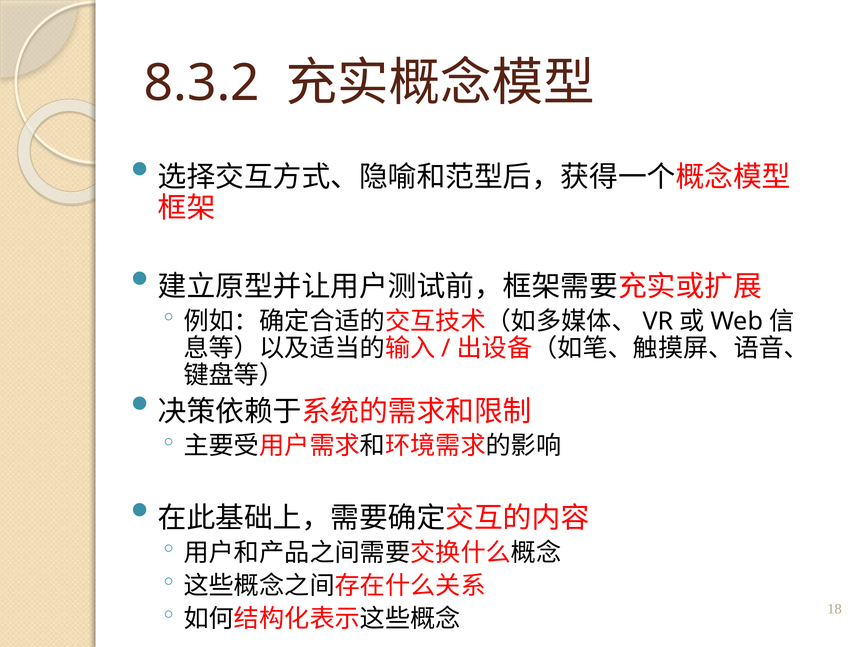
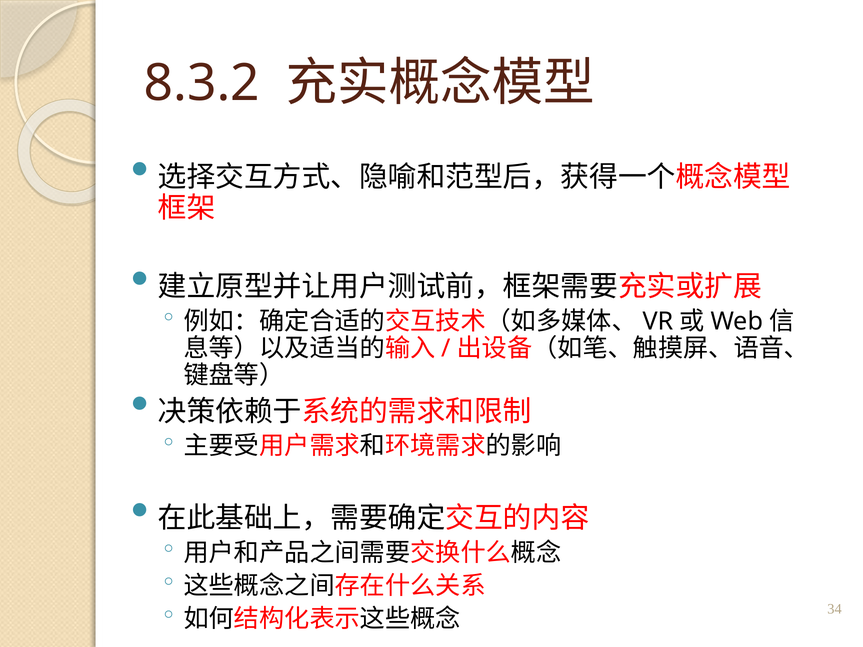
18: 18 -> 34
